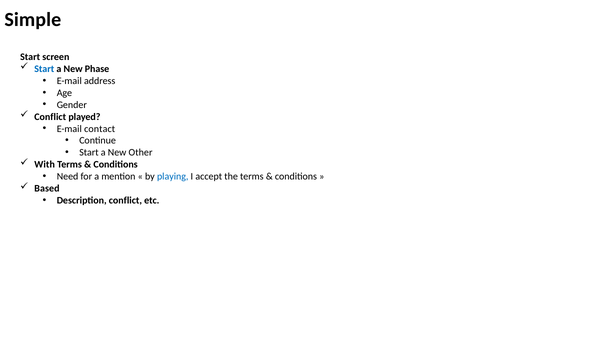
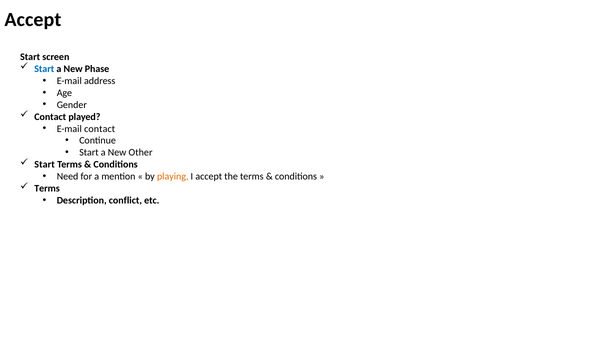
Simple at (33, 20): Simple -> Accept
Conflict at (50, 117): Conflict -> Contact
With at (45, 165): With -> Start
playing colour: blue -> orange
Based at (47, 189): Based -> Terms
